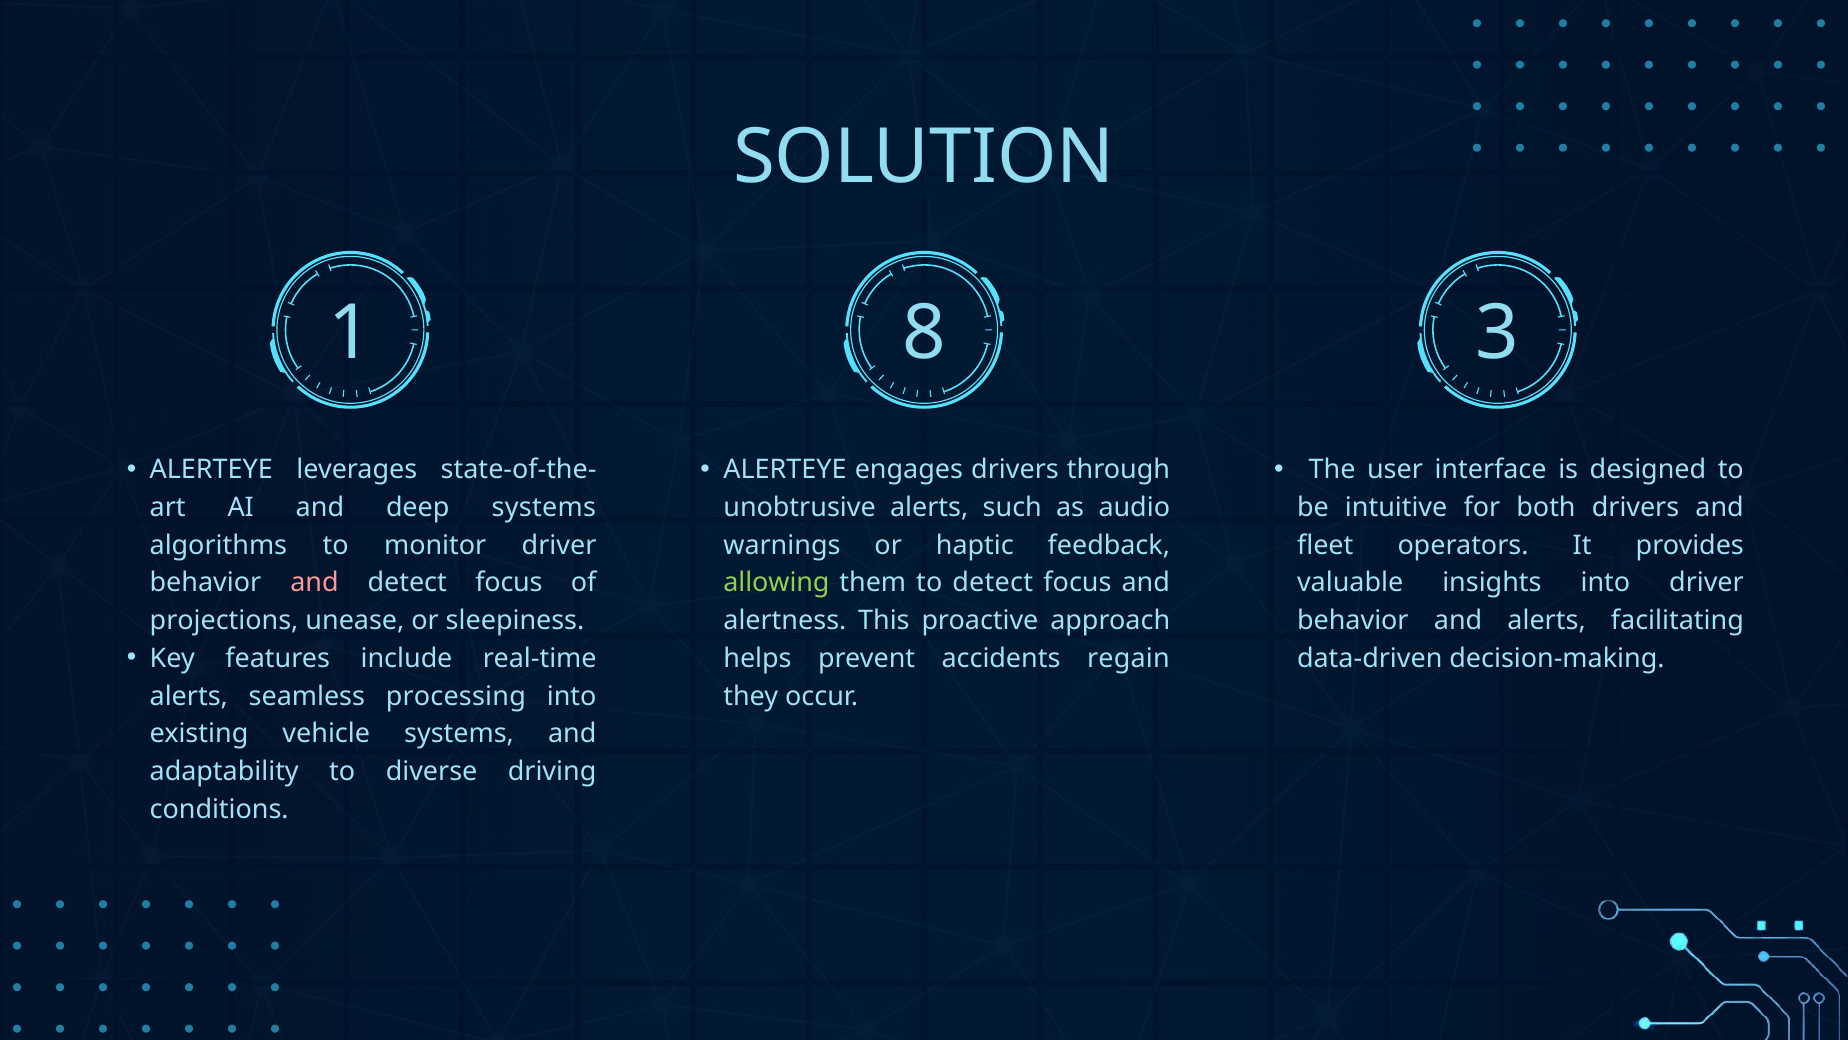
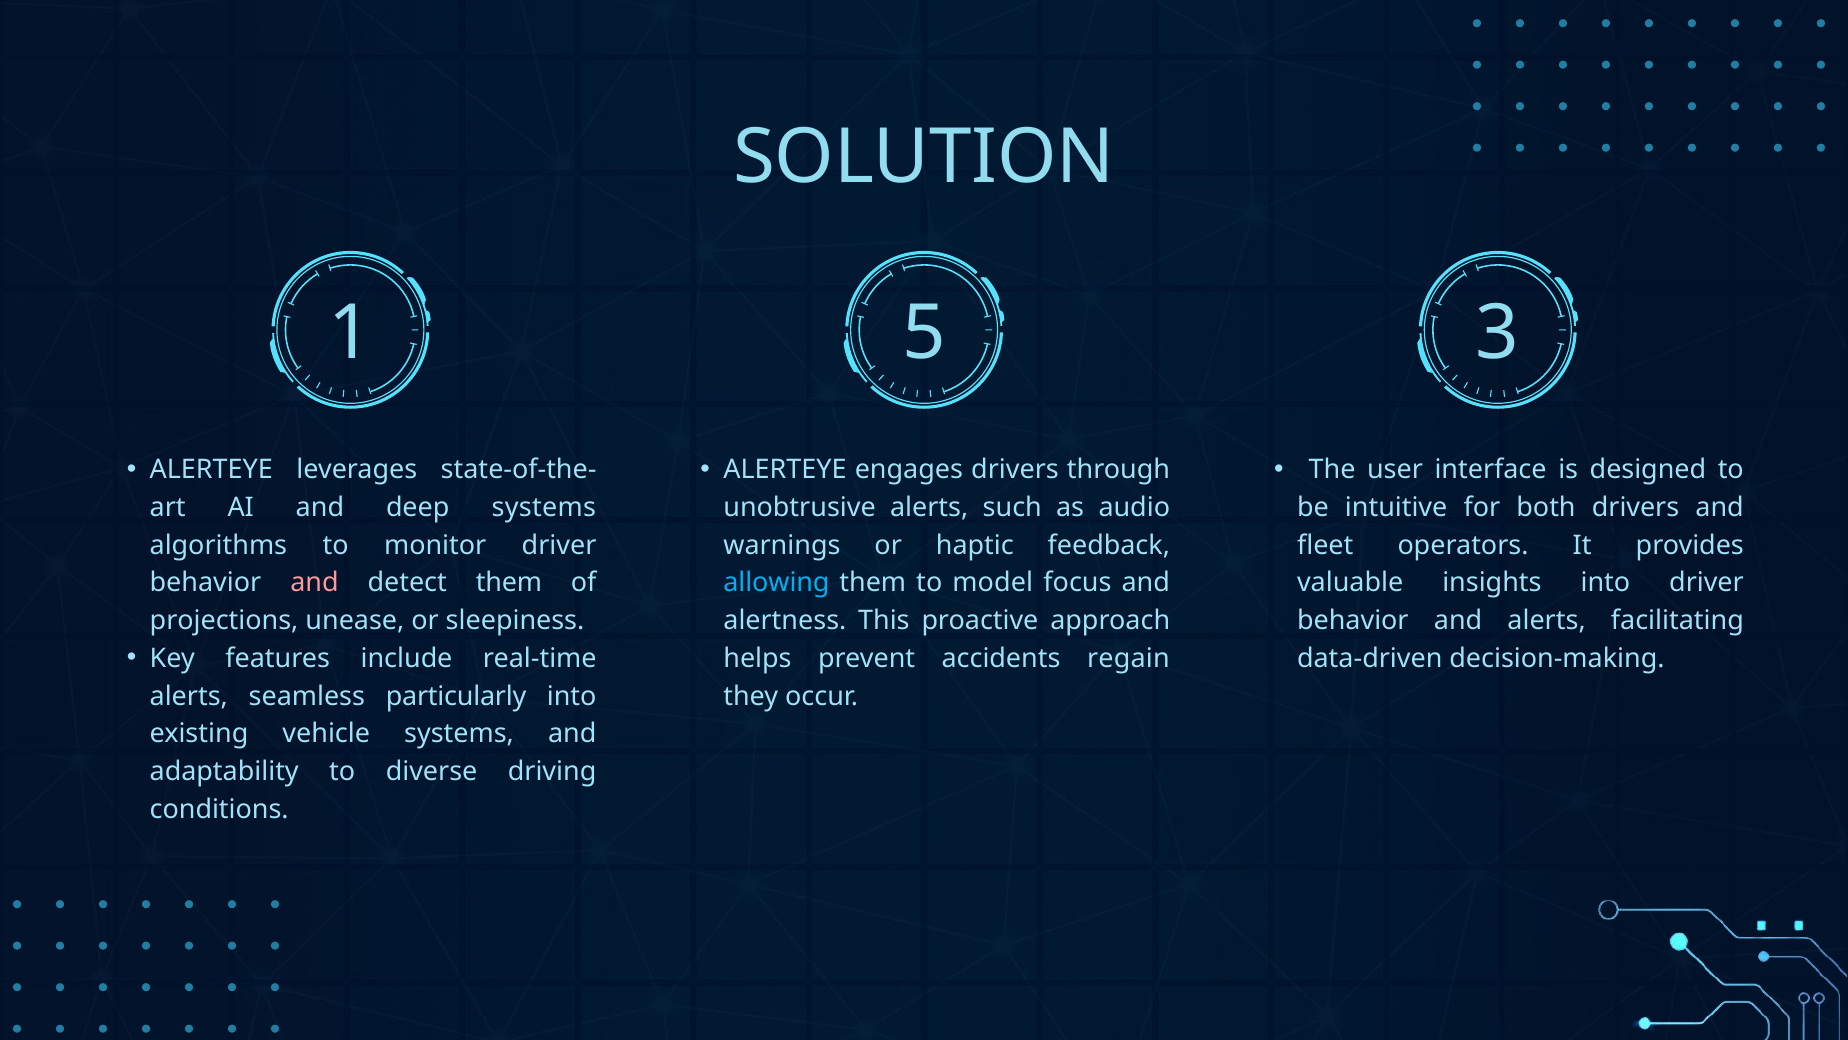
8: 8 -> 5
focus at (509, 583): focus -> them
allowing colour: light green -> light blue
to detect: detect -> model
processing: processing -> particularly
